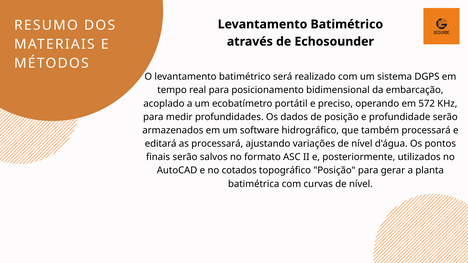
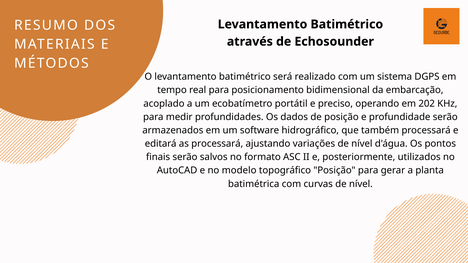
572: 572 -> 202
cotados: cotados -> modelo
